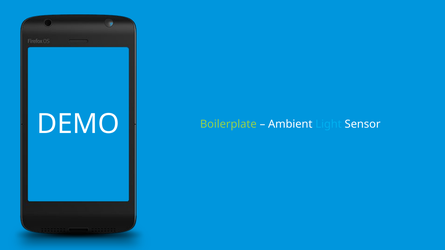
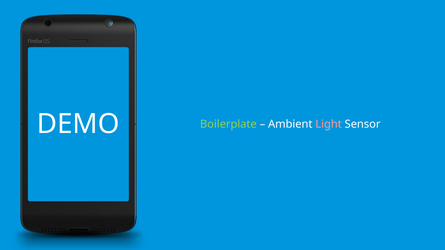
Light colour: light blue -> pink
